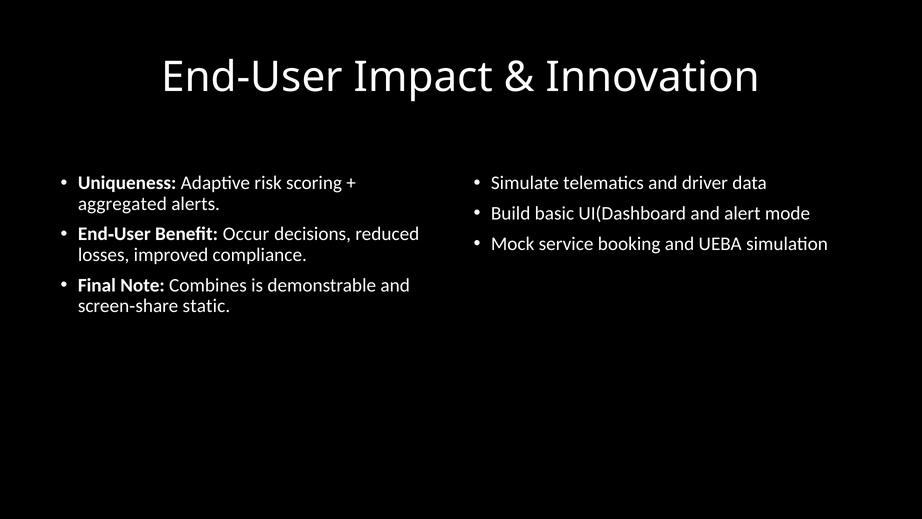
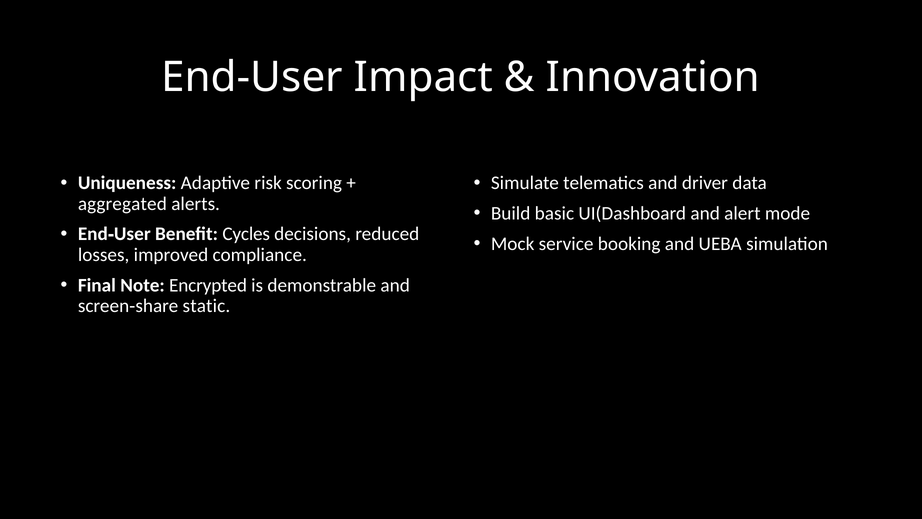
Occur: Occur -> Cycles
Combines: Combines -> Encrypted
